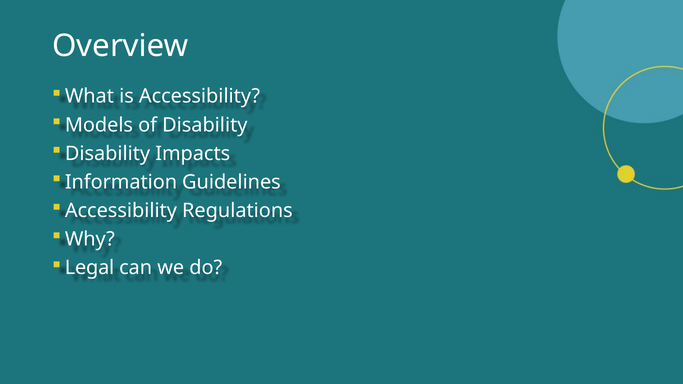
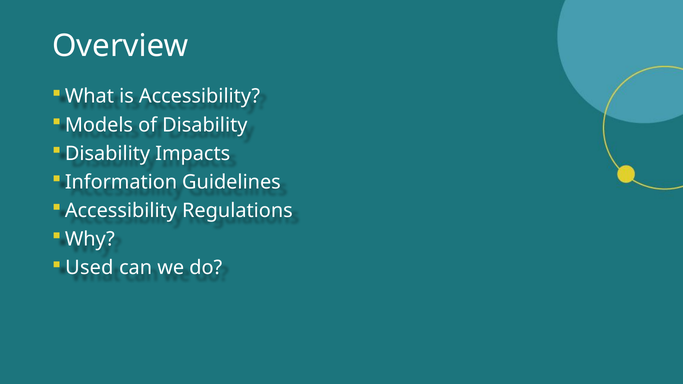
Legal: Legal -> Used
